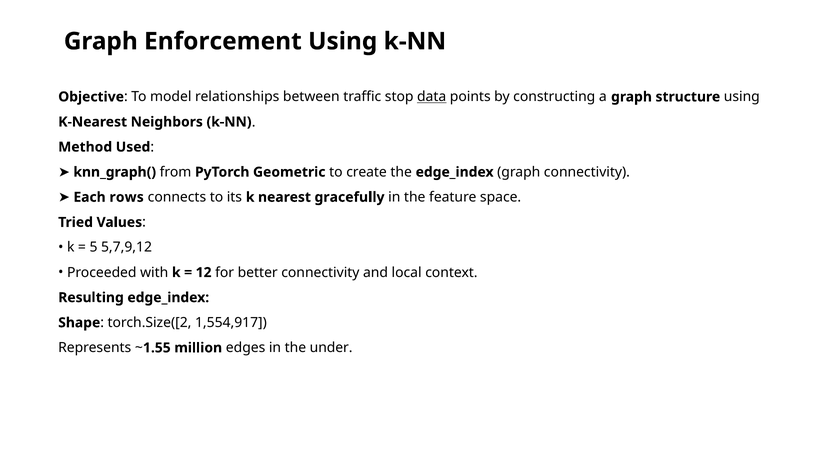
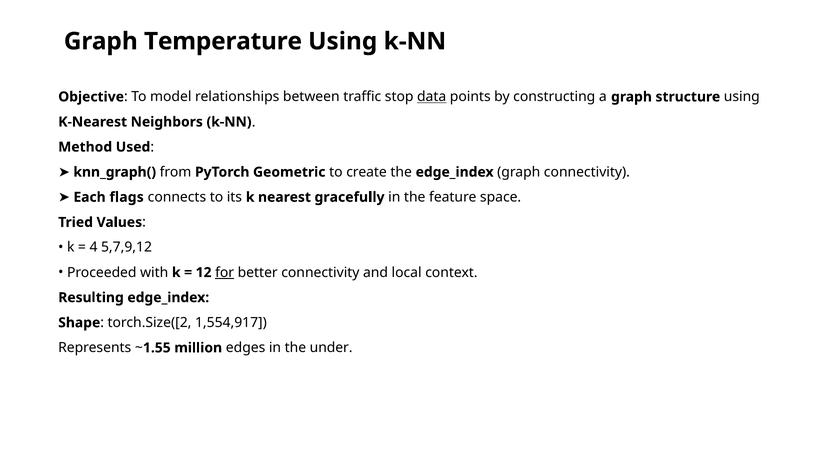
Enforcement: Enforcement -> Temperature
rows: rows -> flags
5: 5 -> 4
for underline: none -> present
